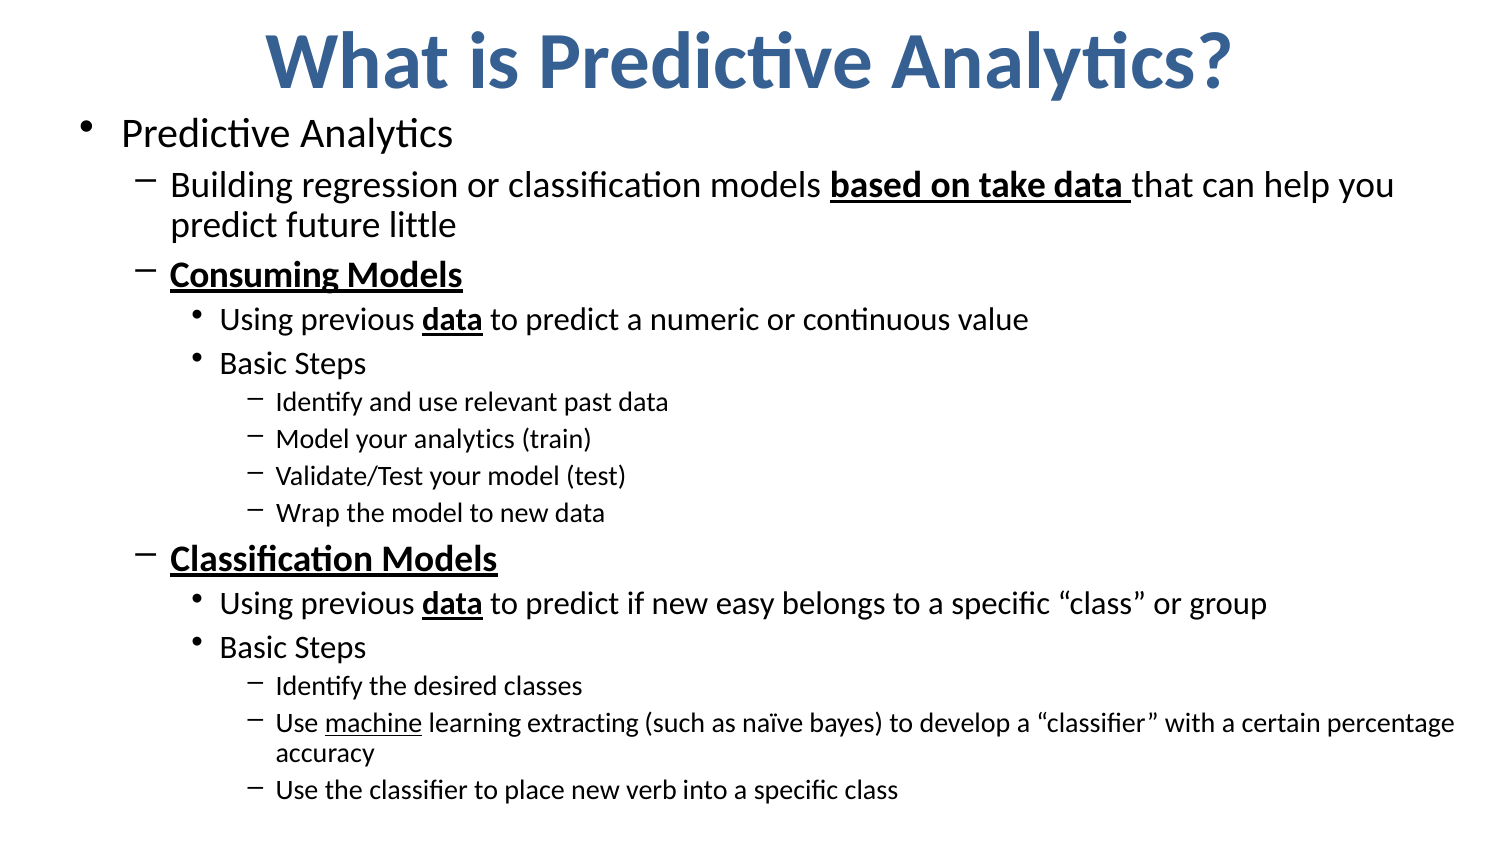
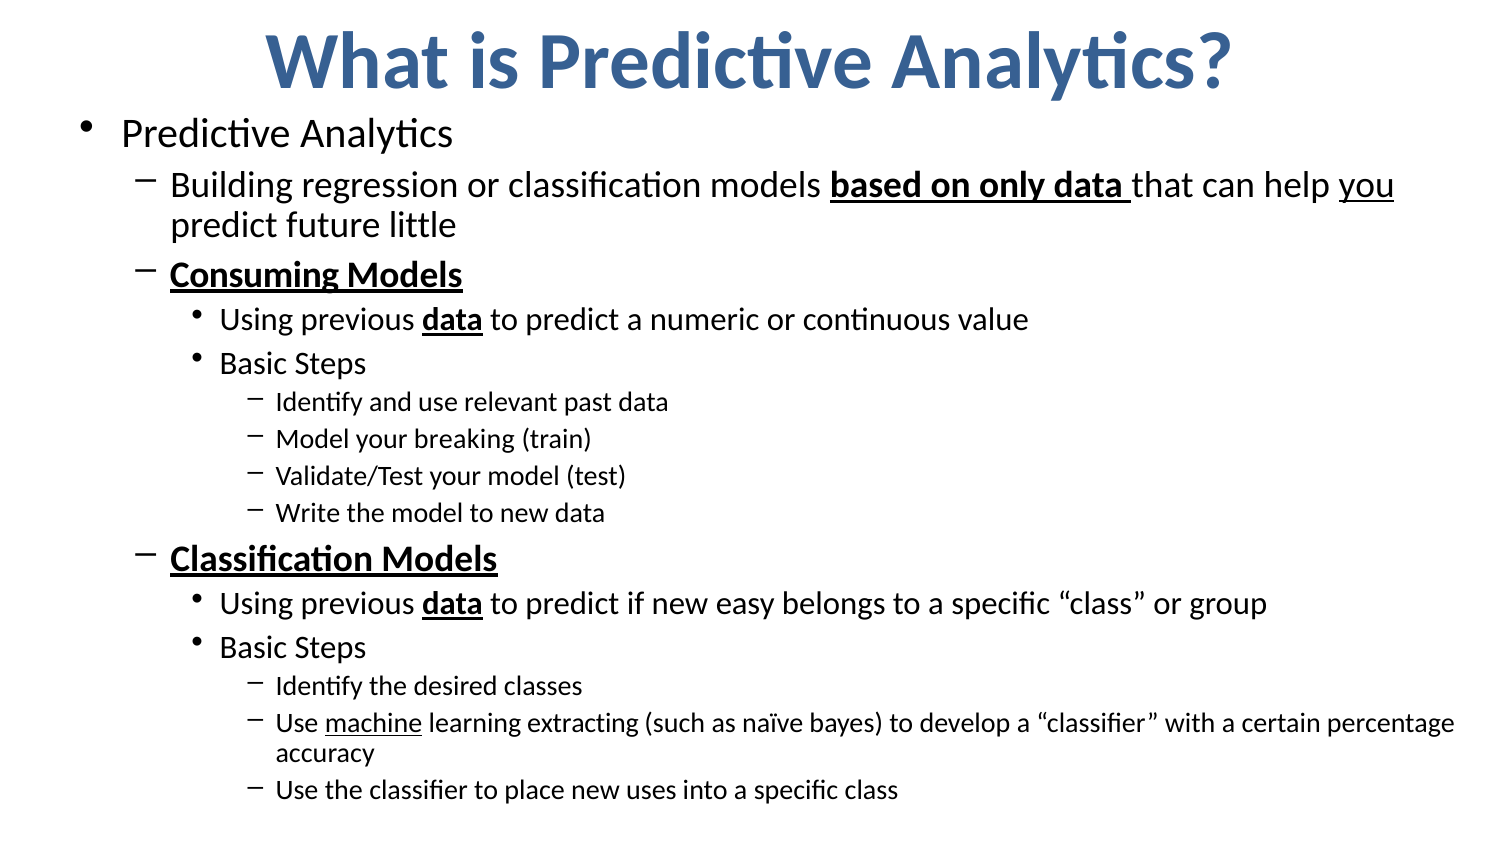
take: take -> only
you underline: none -> present
your analytics: analytics -> breaking
Wrap: Wrap -> Write
verb: verb -> uses
